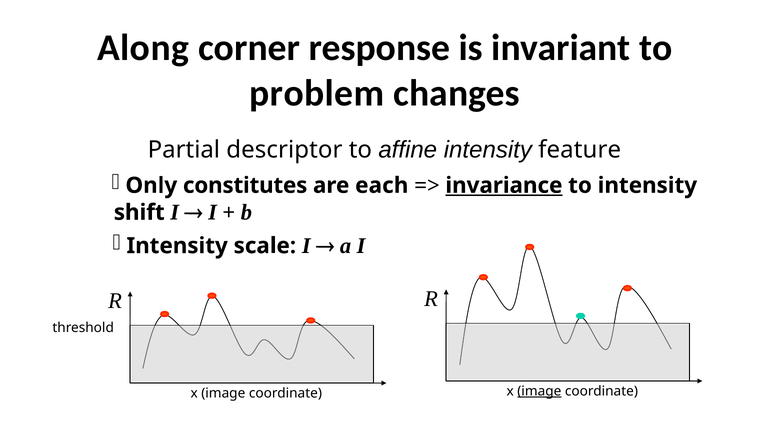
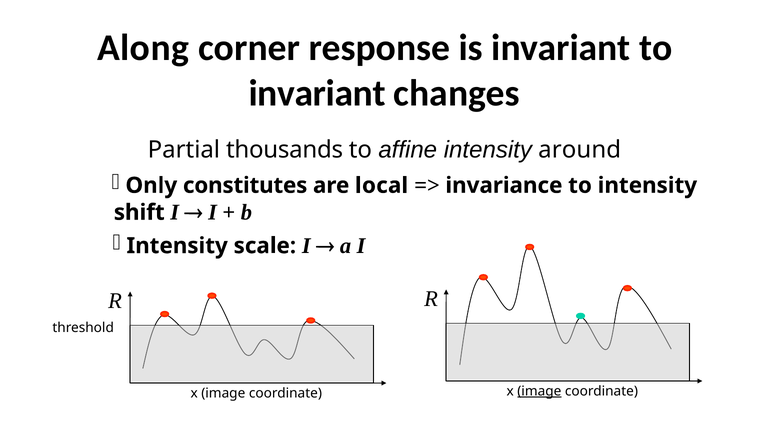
problem at (317, 93): problem -> invariant
descriptor: descriptor -> thousands
feature: feature -> around
each: each -> local
invariance underline: present -> none
